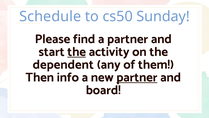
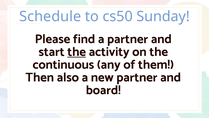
dependent: dependent -> continuous
info: info -> also
partner at (137, 77) underline: present -> none
